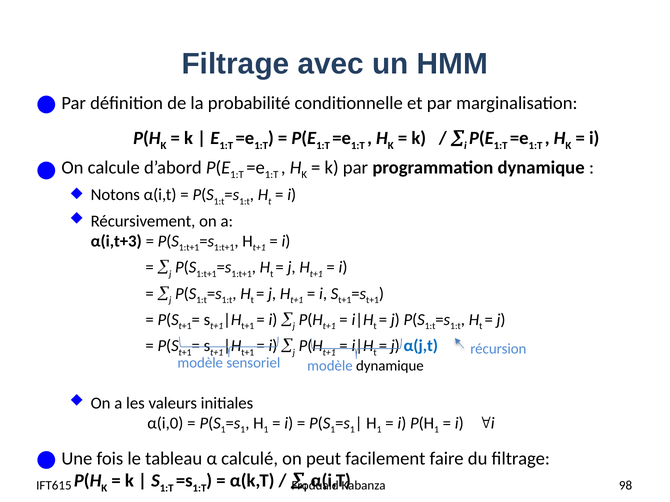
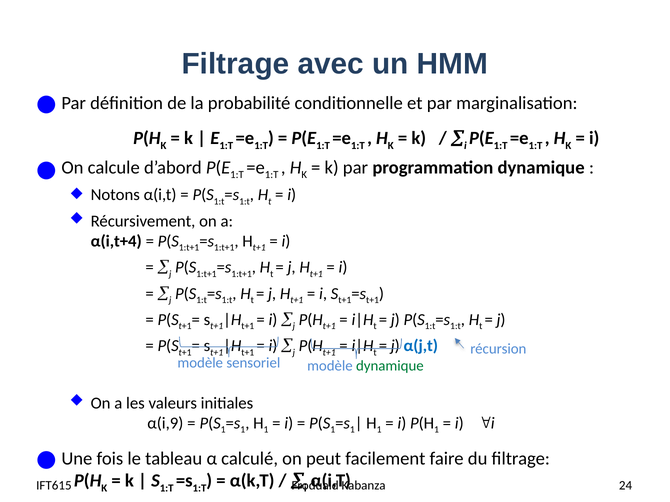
α(i,t+3: α(i,t+3 -> α(i,t+4
dynamique at (390, 366) colour: black -> green
α(i,0: α(i,0 -> α(i,9
98: 98 -> 24
